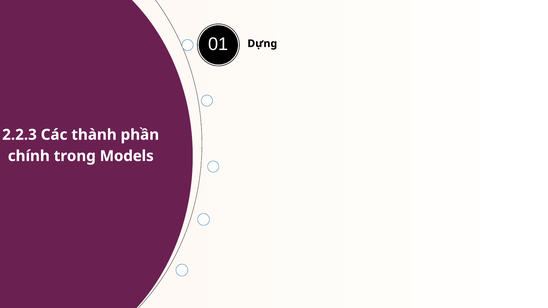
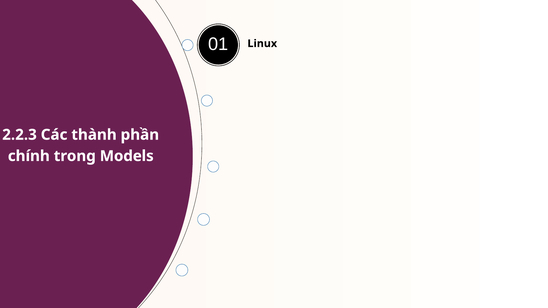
Dựng: Dựng -> Linux
